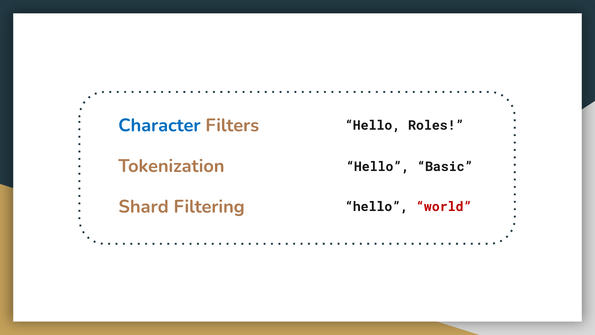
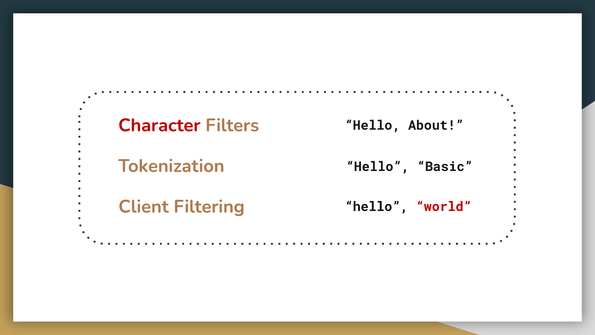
Character colour: blue -> red
Roles: Roles -> About
Shard: Shard -> Client
